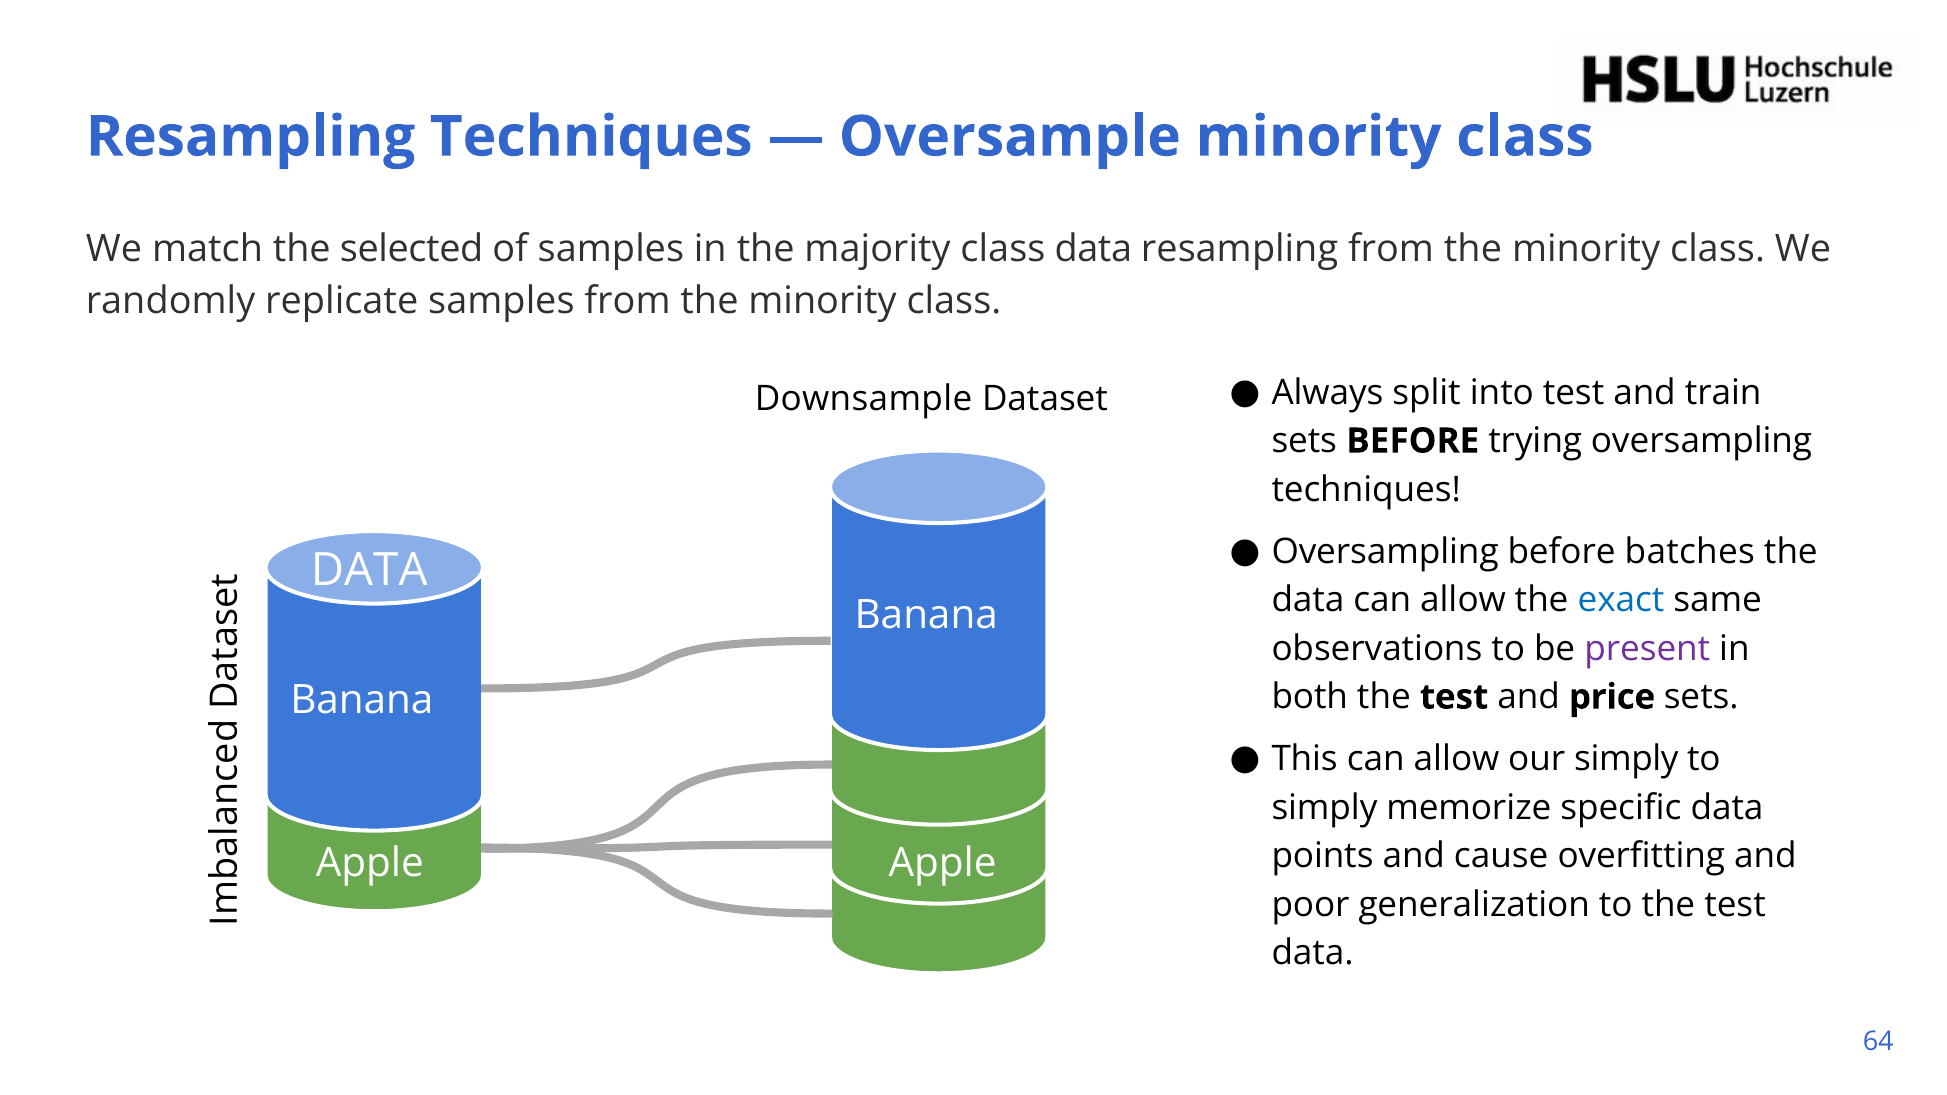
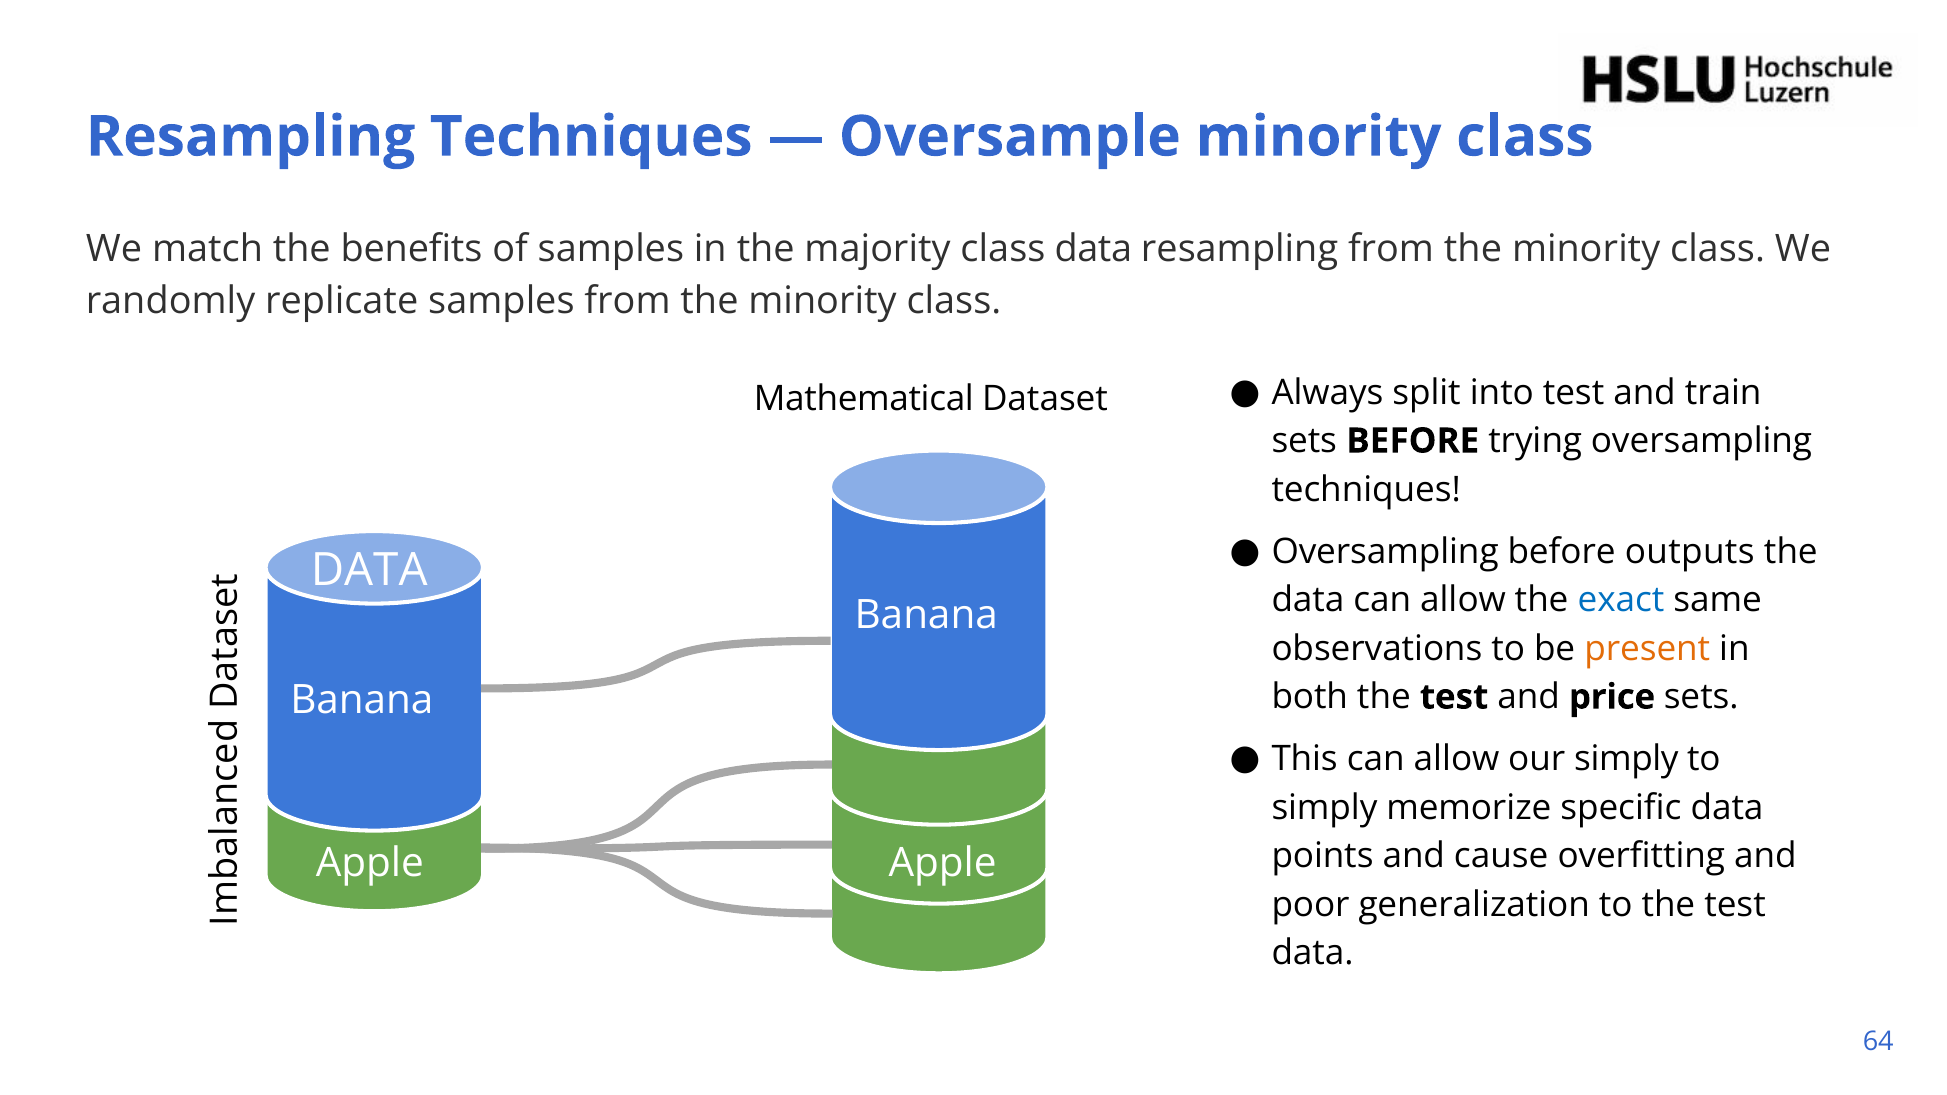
selected: selected -> benefits
Downsample: Downsample -> Mathematical
batches: batches -> outputs
present colour: purple -> orange
